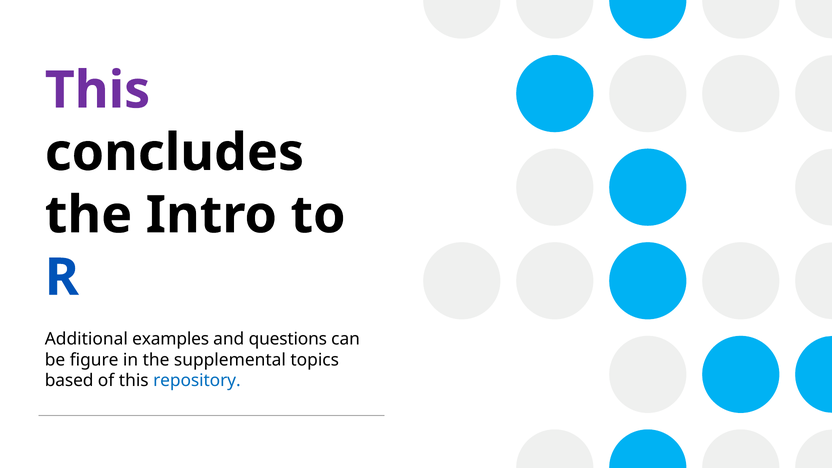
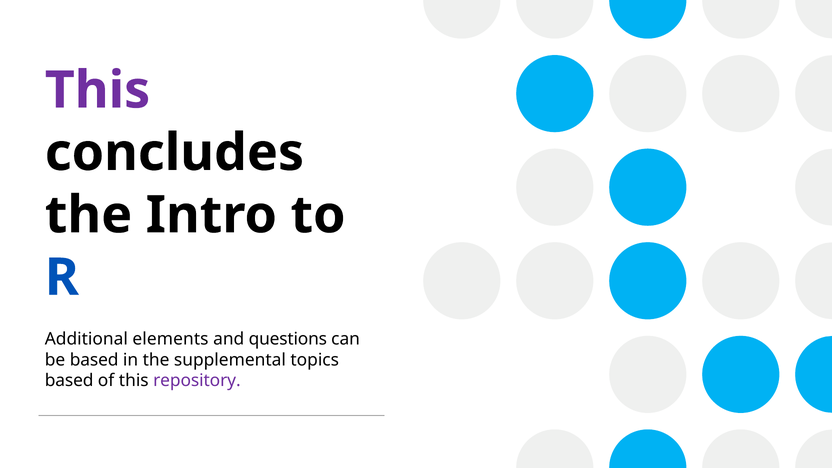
examples: examples -> elements
be figure: figure -> based
repository colour: blue -> purple
